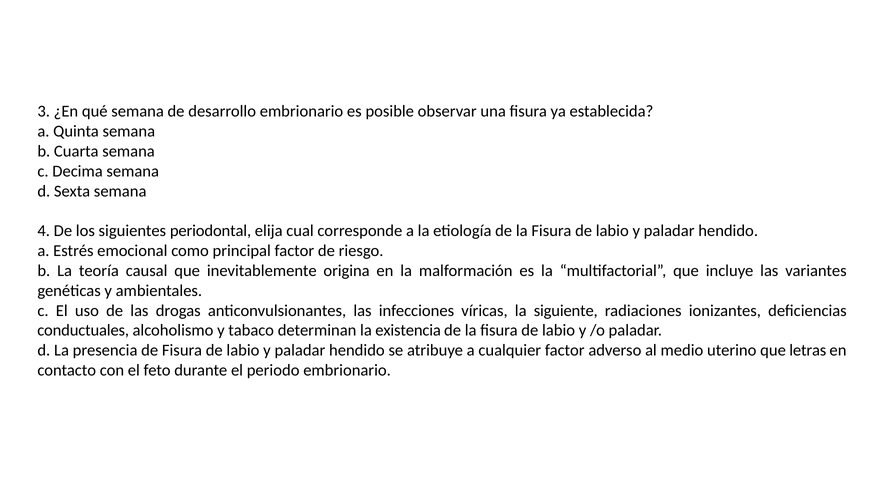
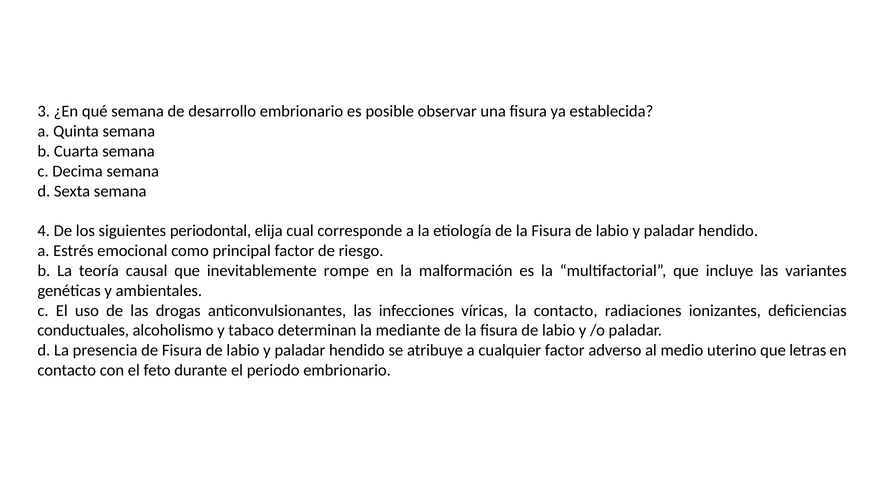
origina: origina -> rompe
la siguiente: siguiente -> contacto
existencia: existencia -> mediante
